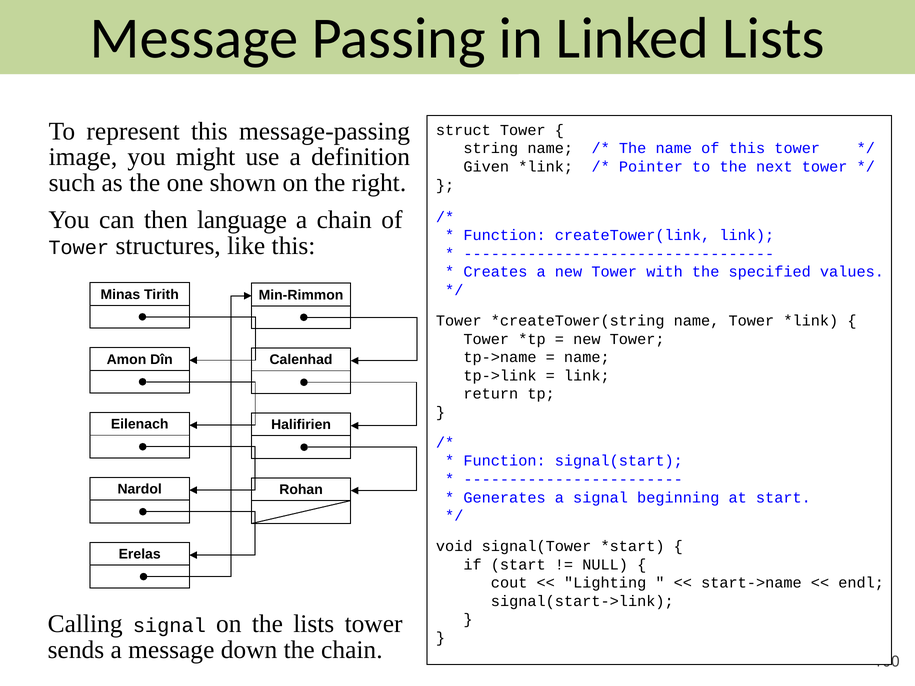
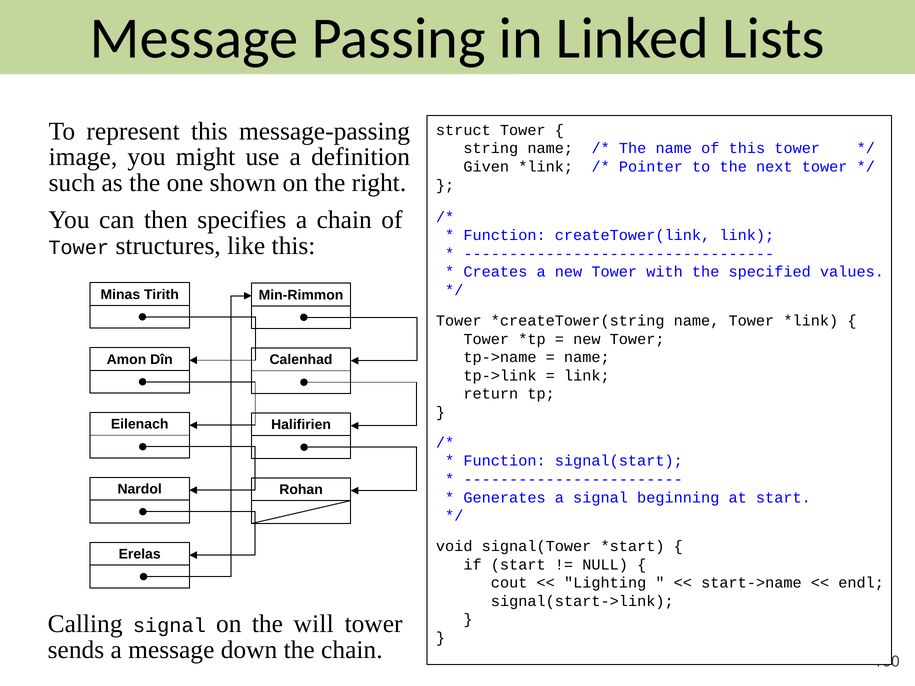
language: language -> specifies
the lists: lists -> will
